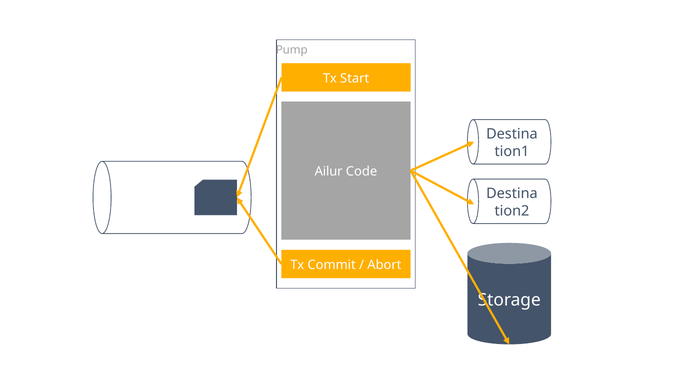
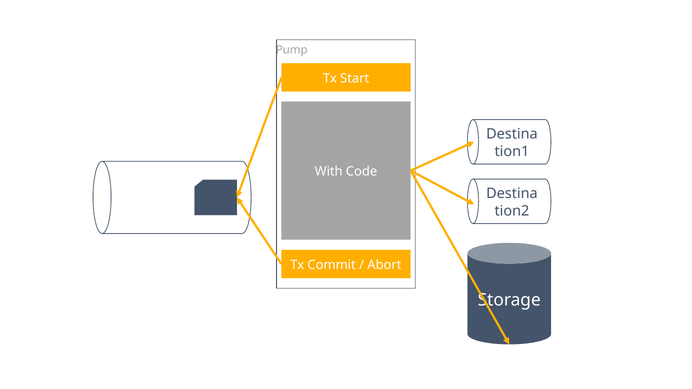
Ailur: Ailur -> With
